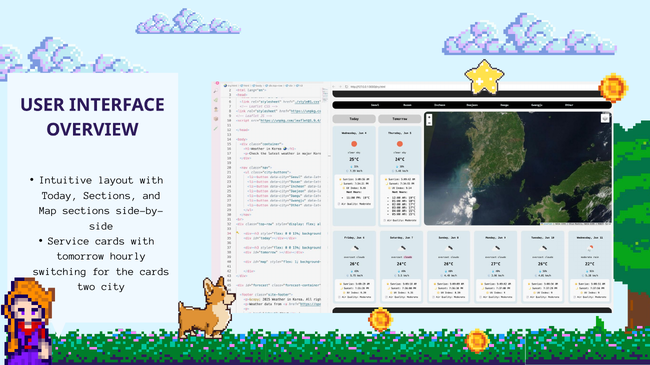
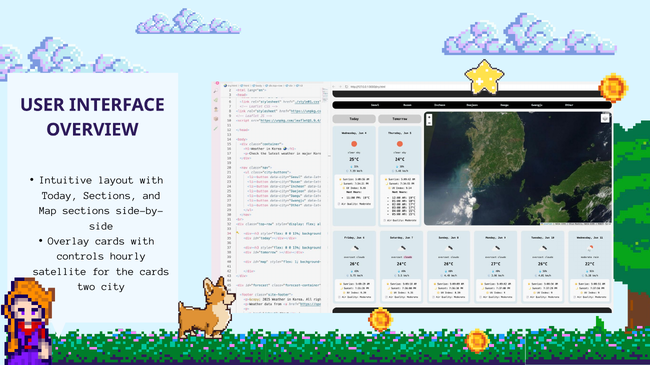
Service: Service -> Overlay
tomorrow: tomorrow -> controls
switching: switching -> satellite
